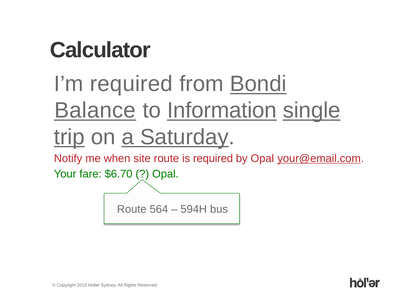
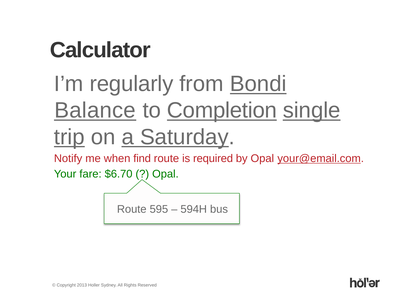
I’m required: required -> regularly
Information: Information -> Completion
site: site -> find
564: 564 -> 595
